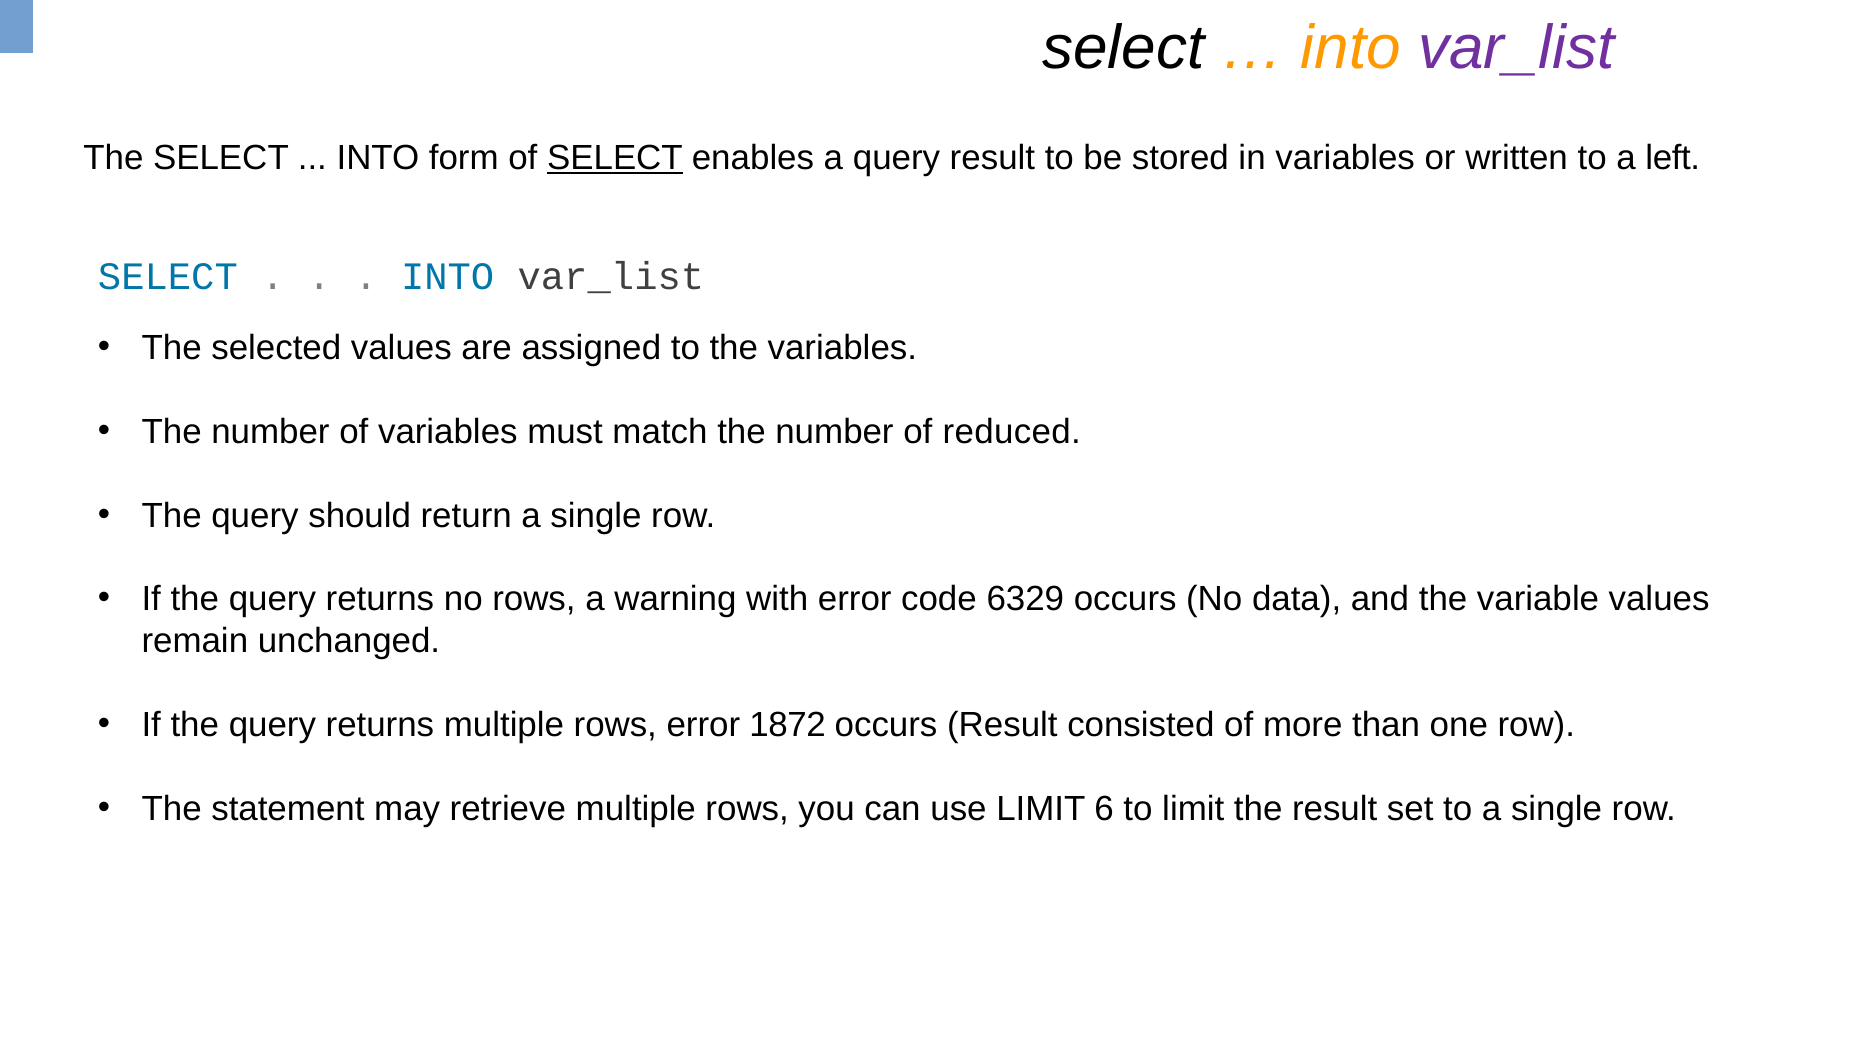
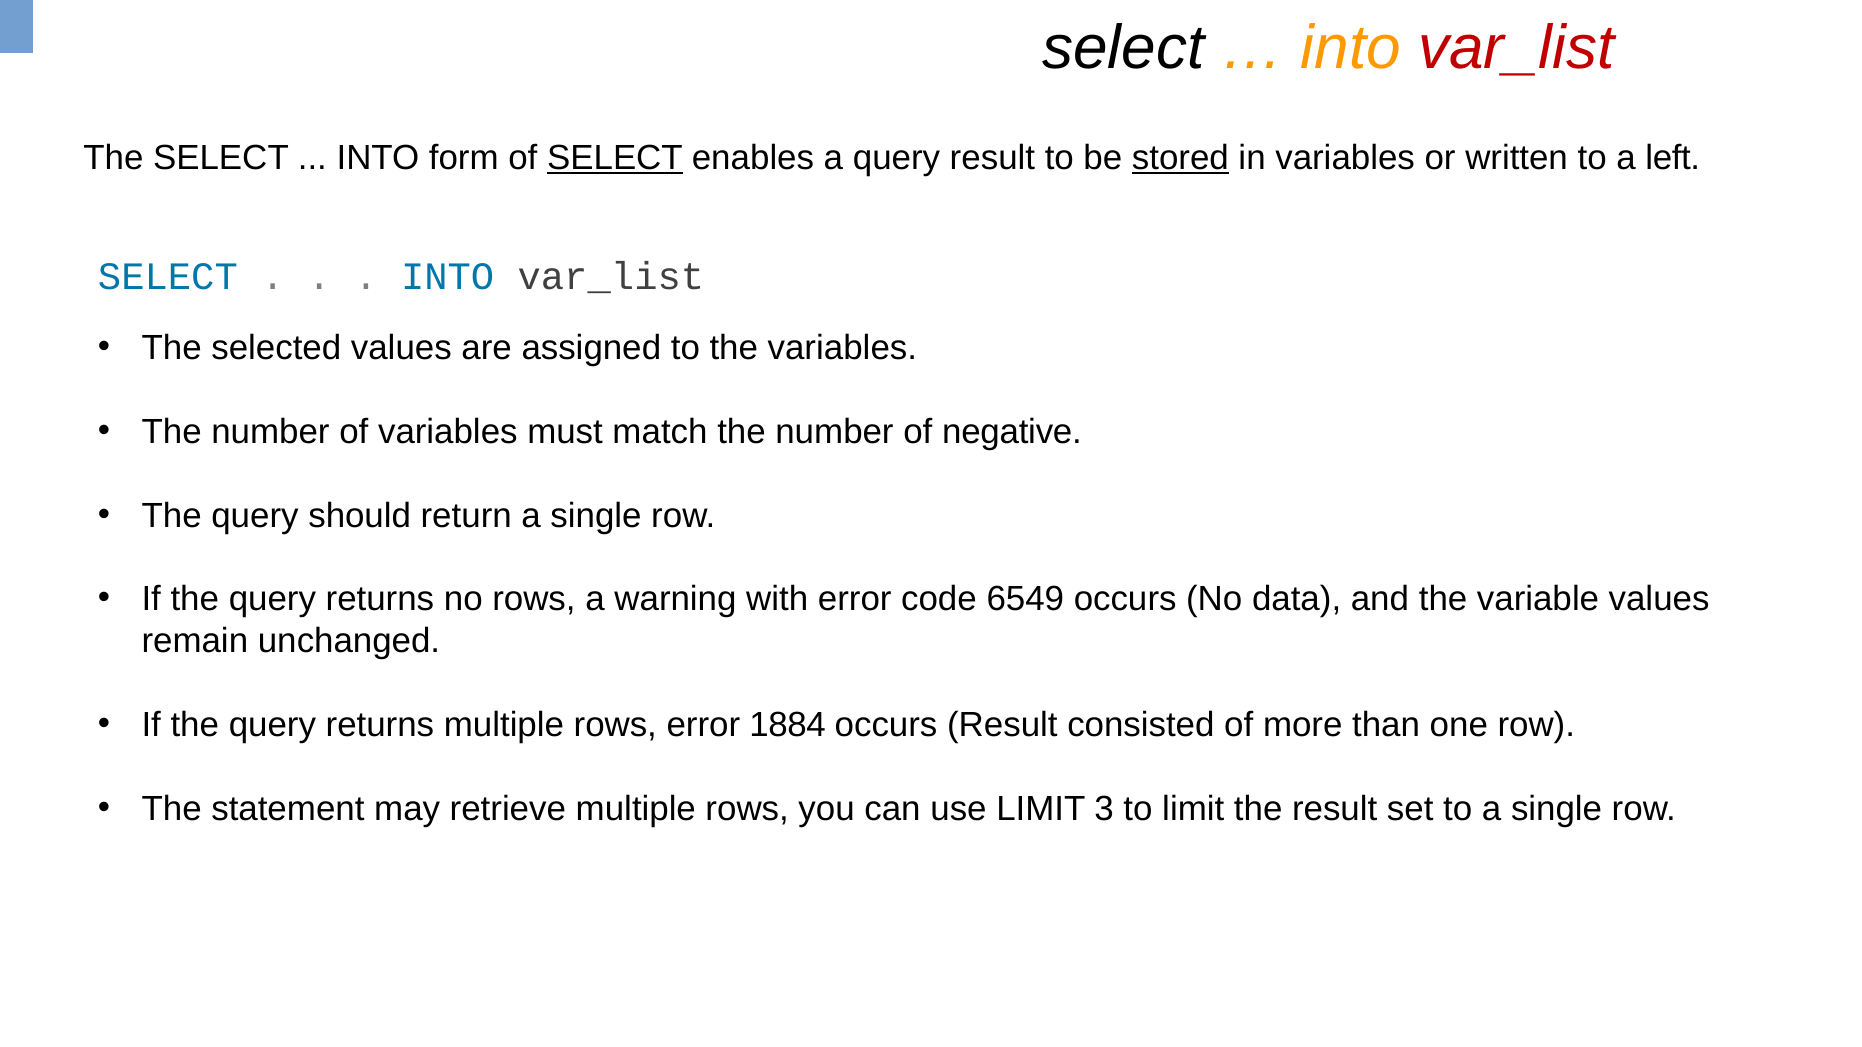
var_list at (1516, 48) colour: purple -> red
stored underline: none -> present
reduced: reduced -> negative
6329: 6329 -> 6549
1872: 1872 -> 1884
6: 6 -> 3
